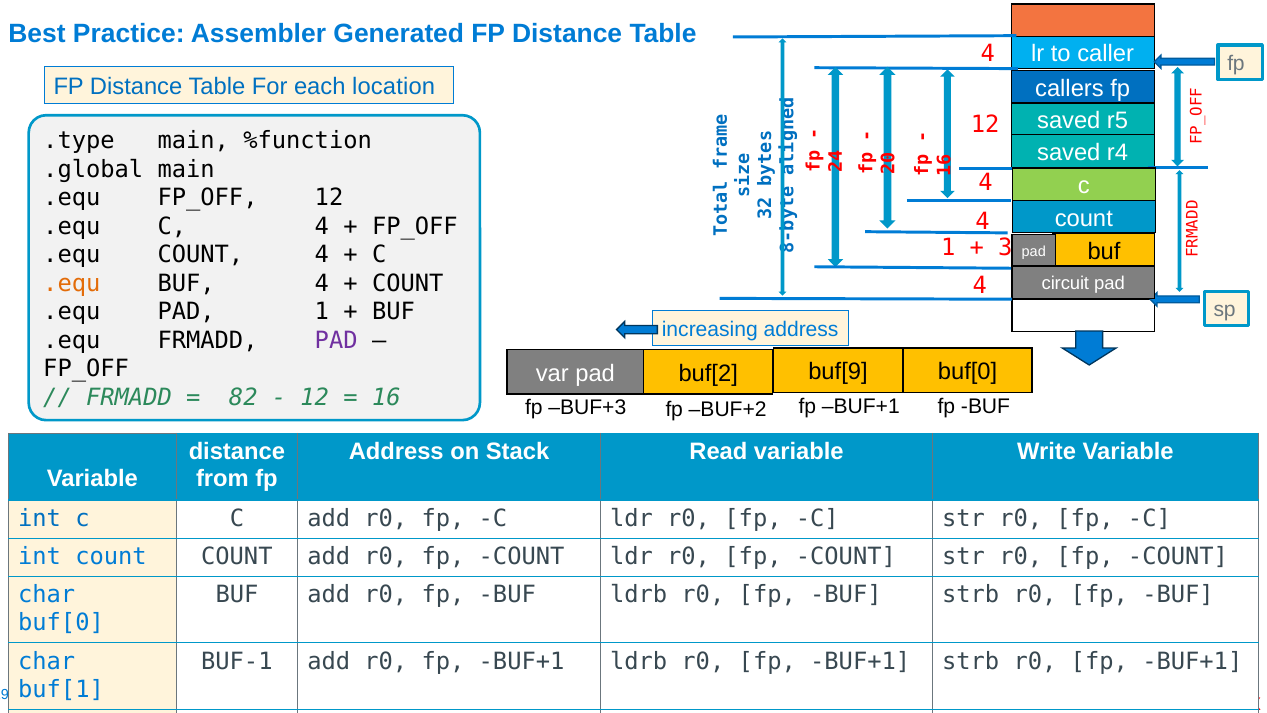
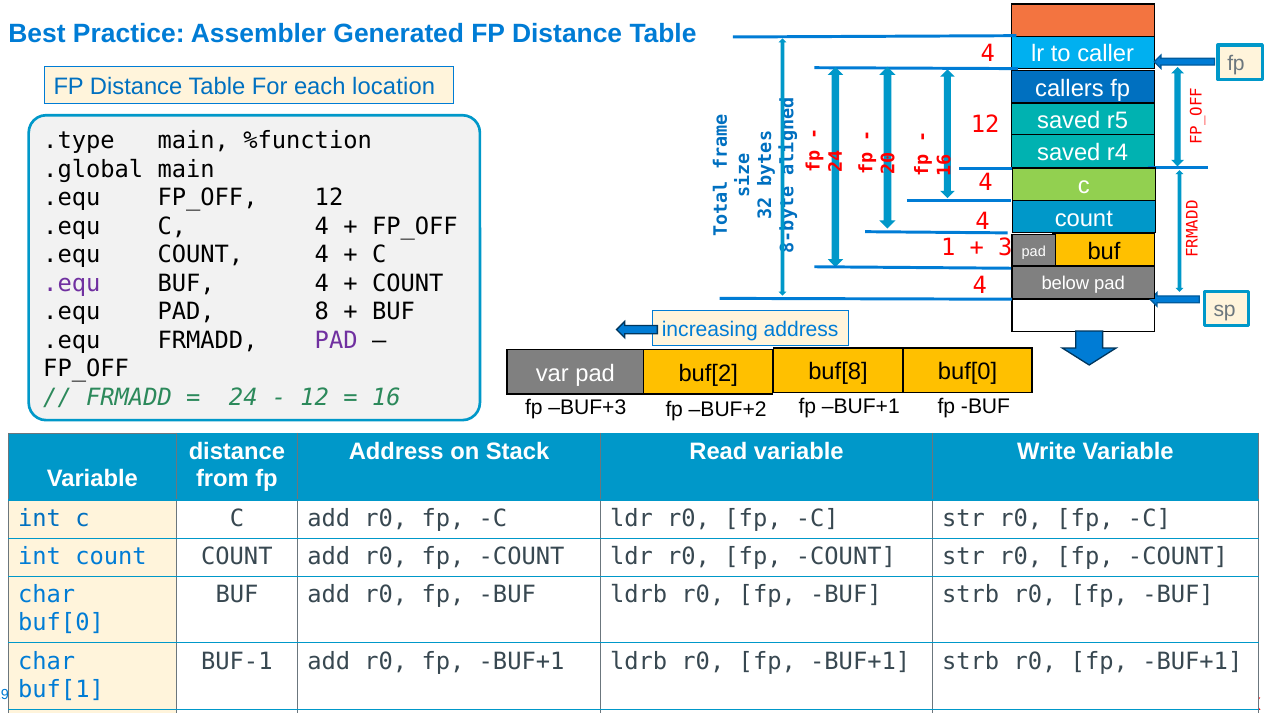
.equ at (72, 283) colour: orange -> purple
circuit: circuit -> below
.equ PAD 1: 1 -> 8
buf[9: buf[9 -> buf[8
82: 82 -> 24
